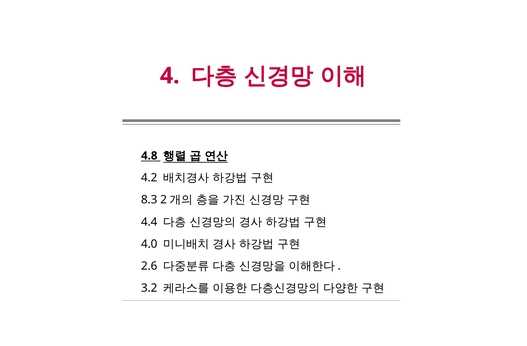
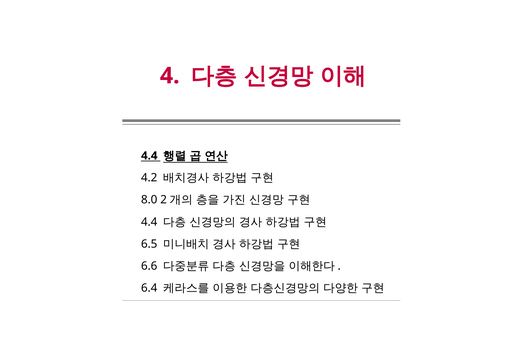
4.8 at (149, 156): 4.8 -> 4.4
8.3: 8.3 -> 8.0
4.0: 4.0 -> 6.5
2.6: 2.6 -> 6.6
3.2: 3.2 -> 6.4
